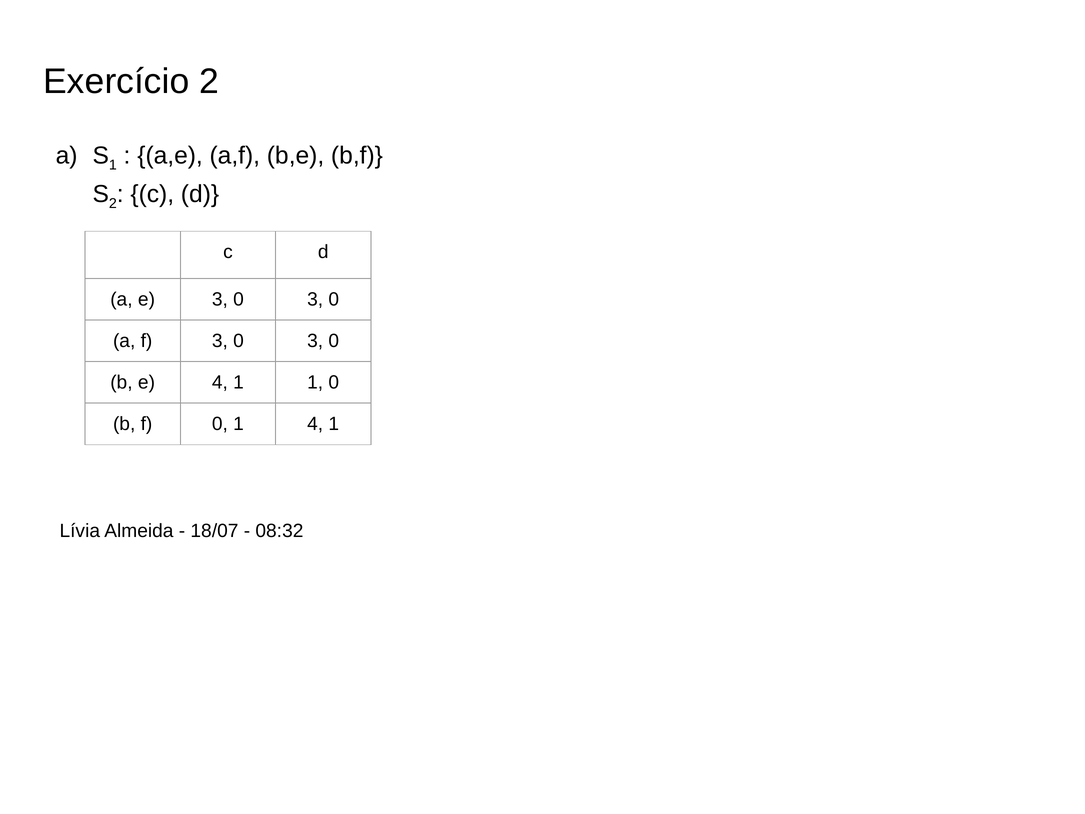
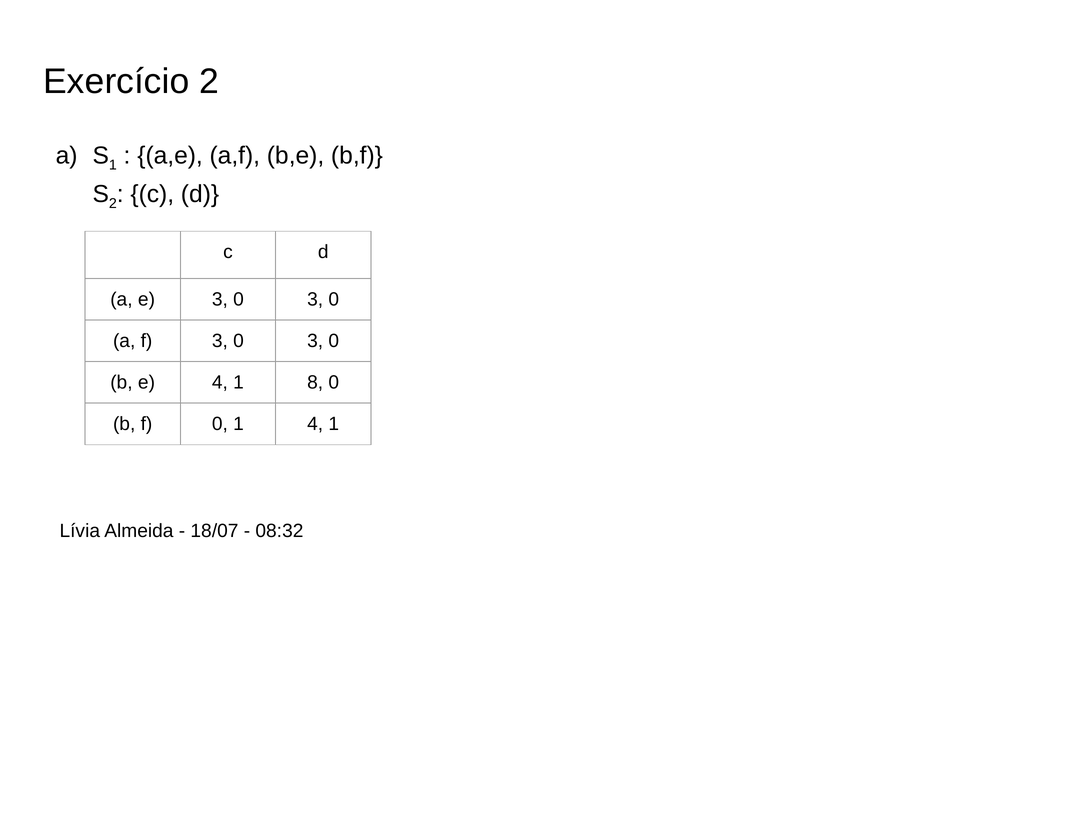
1 1: 1 -> 8
